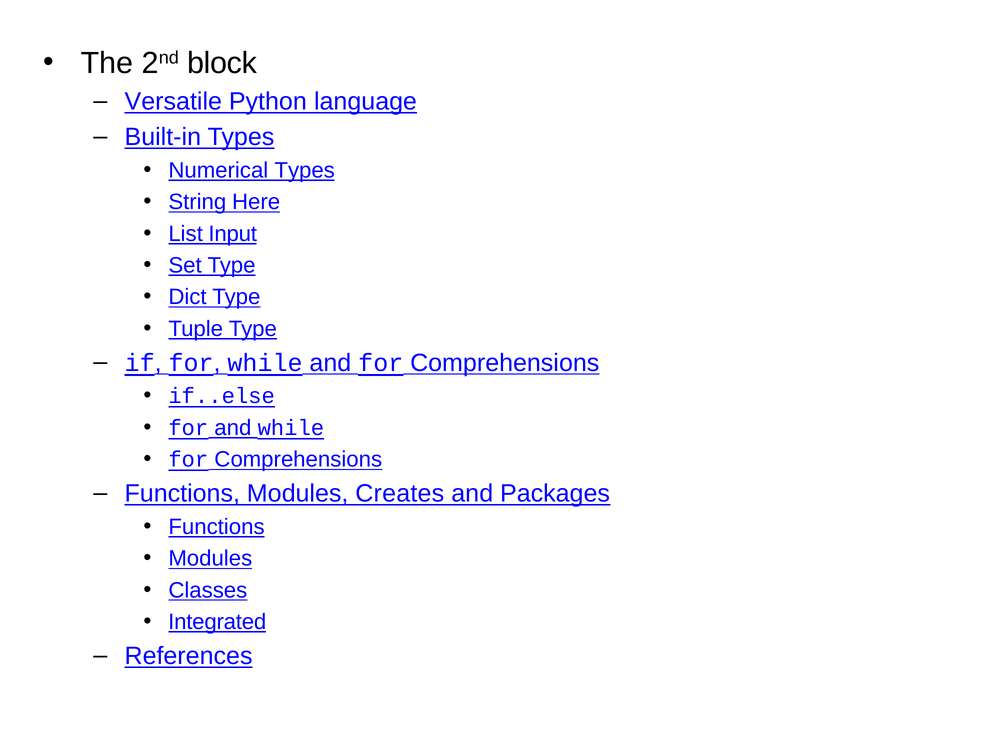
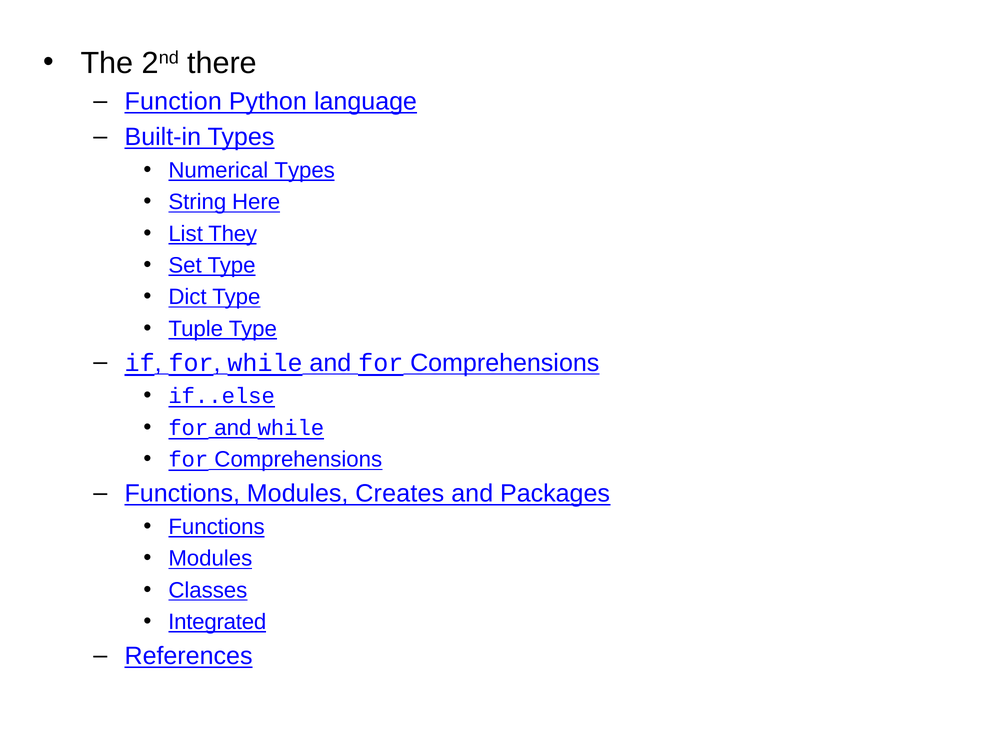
block: block -> there
Versatile: Versatile -> Function
Input: Input -> They
